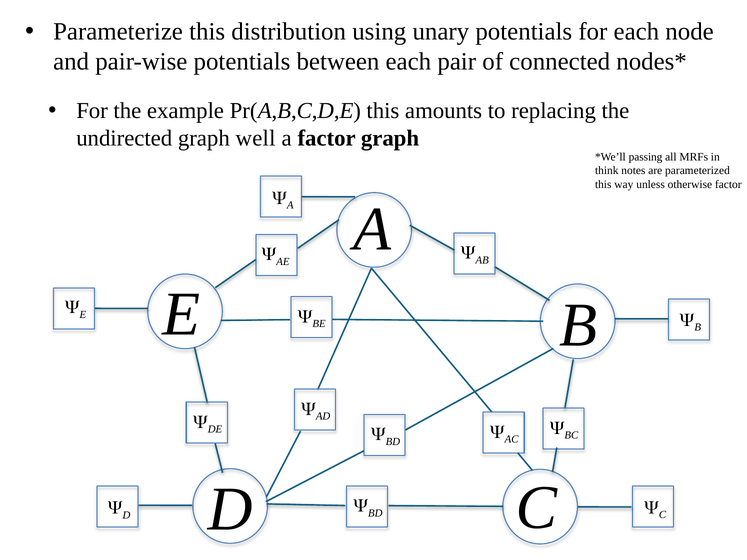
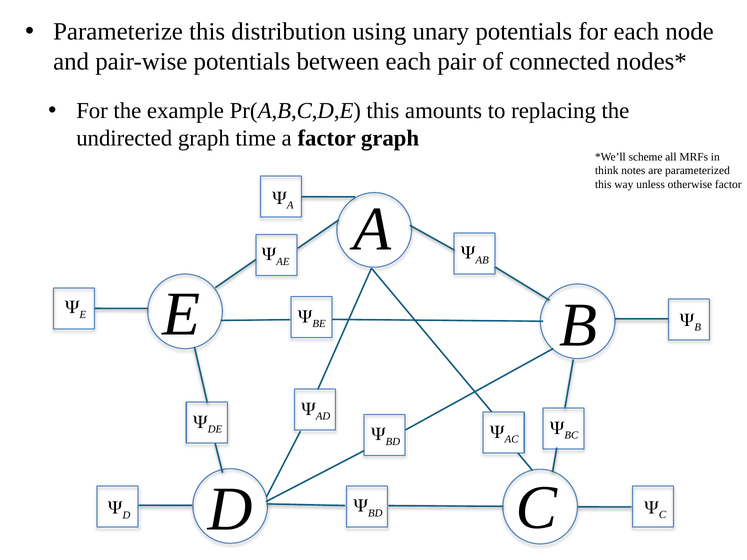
well: well -> time
passing: passing -> scheme
